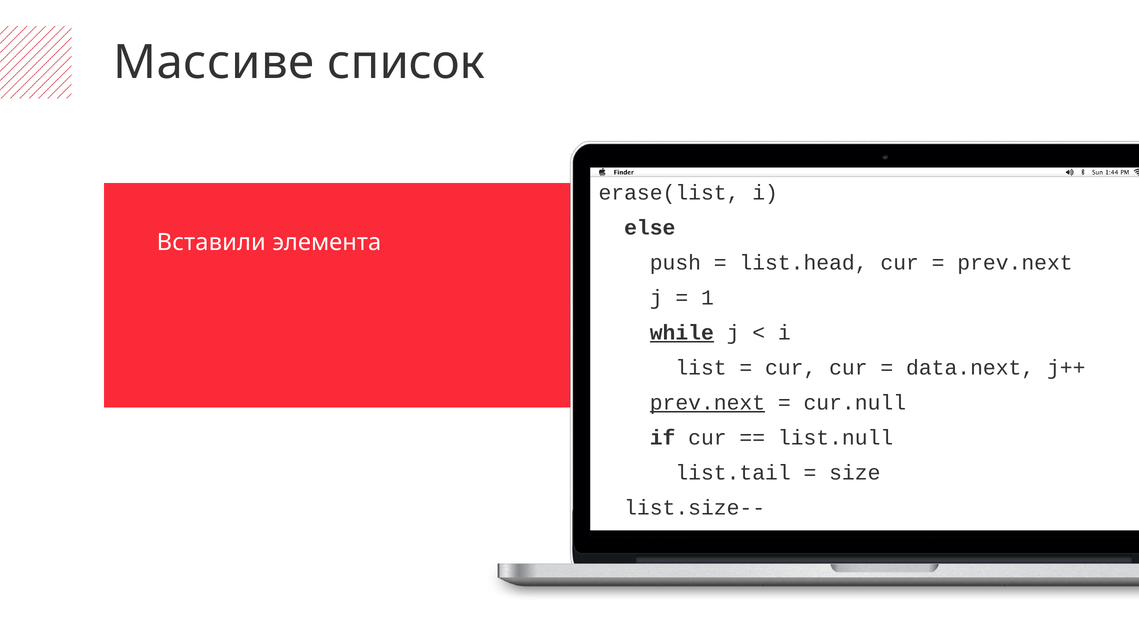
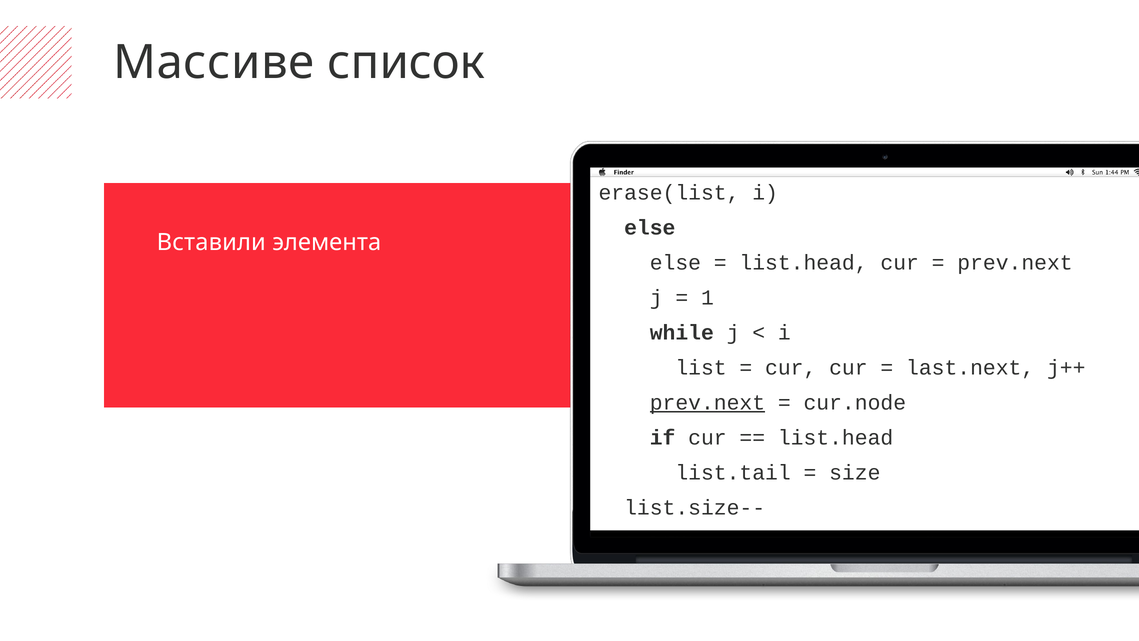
push at (675, 263): push -> else
while underline: present -> none
data.next: data.next -> last.next
cur.null: cur.null -> cur.node
list.null at (836, 437): list.null -> list.head
